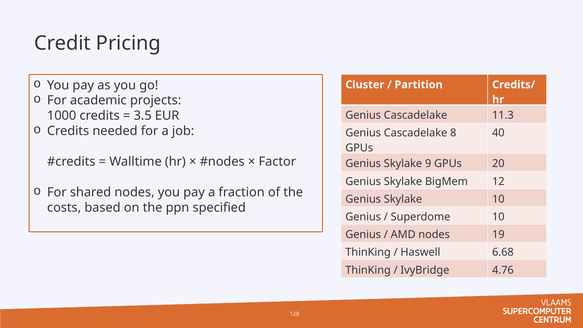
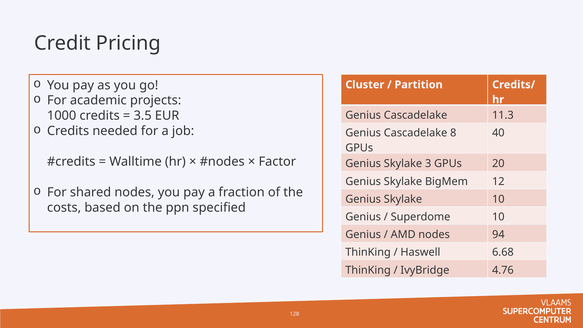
9: 9 -> 3
19: 19 -> 94
